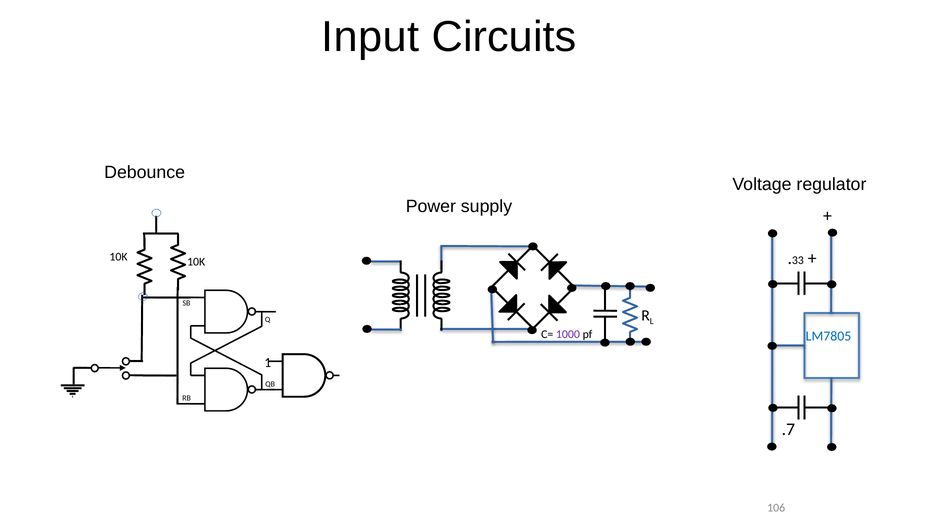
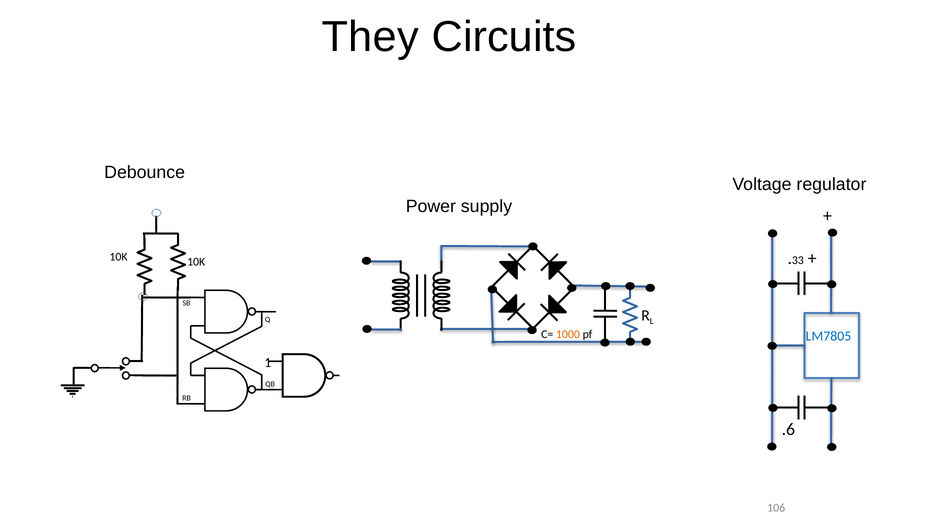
Input: Input -> They
1000 colour: purple -> orange
.7: .7 -> .6
